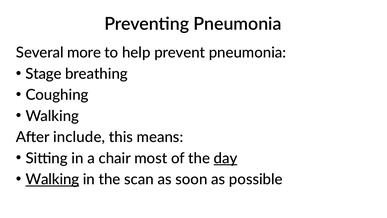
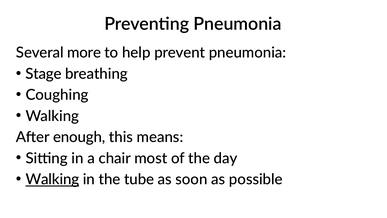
include: include -> enough
day underline: present -> none
scan: scan -> tube
